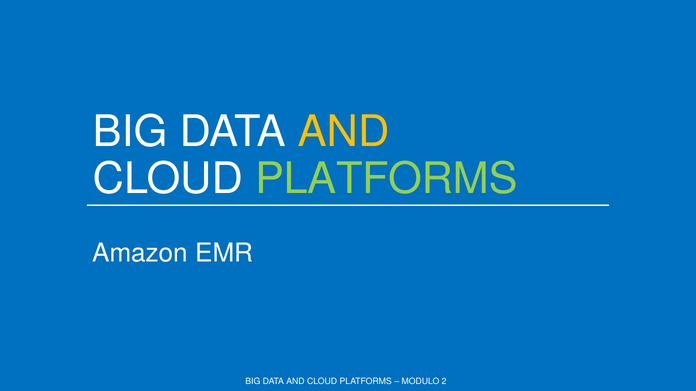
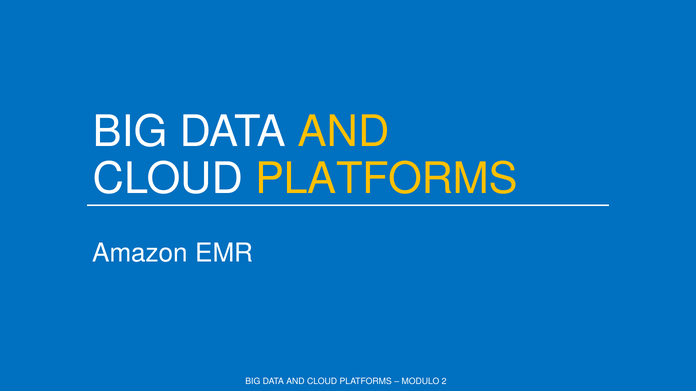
PLATFORMS at (386, 179) colour: light green -> yellow
